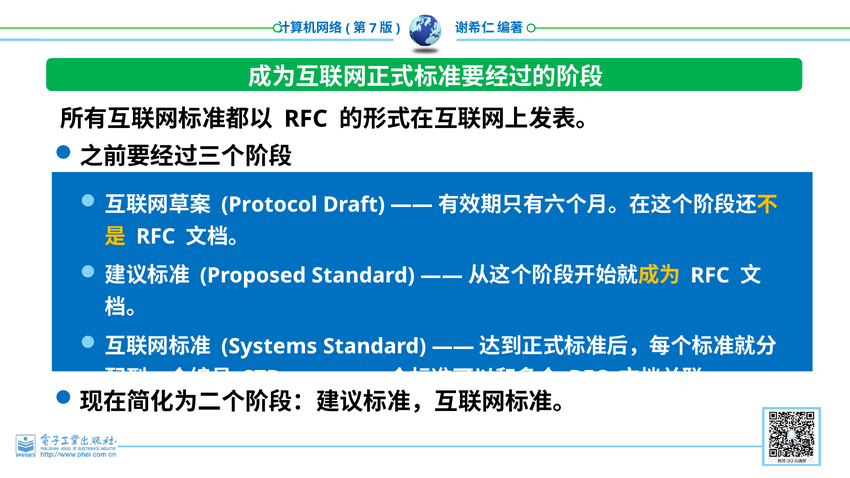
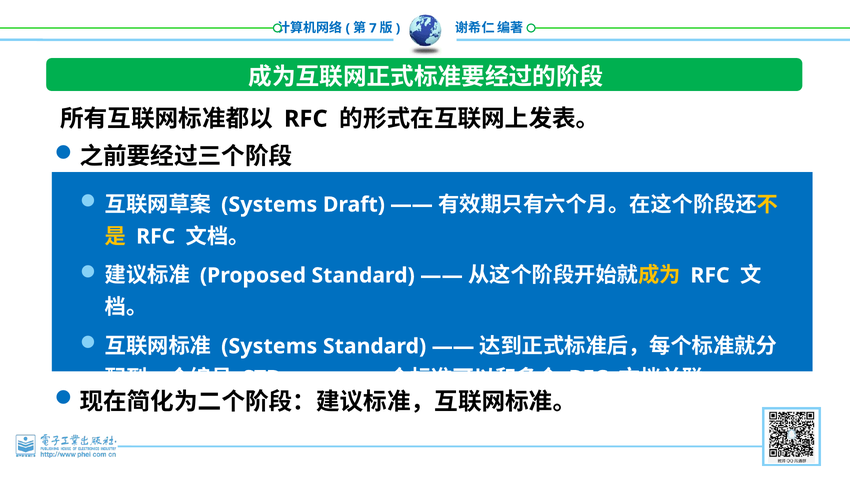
Protocol at (269, 205): Protocol -> Systems
